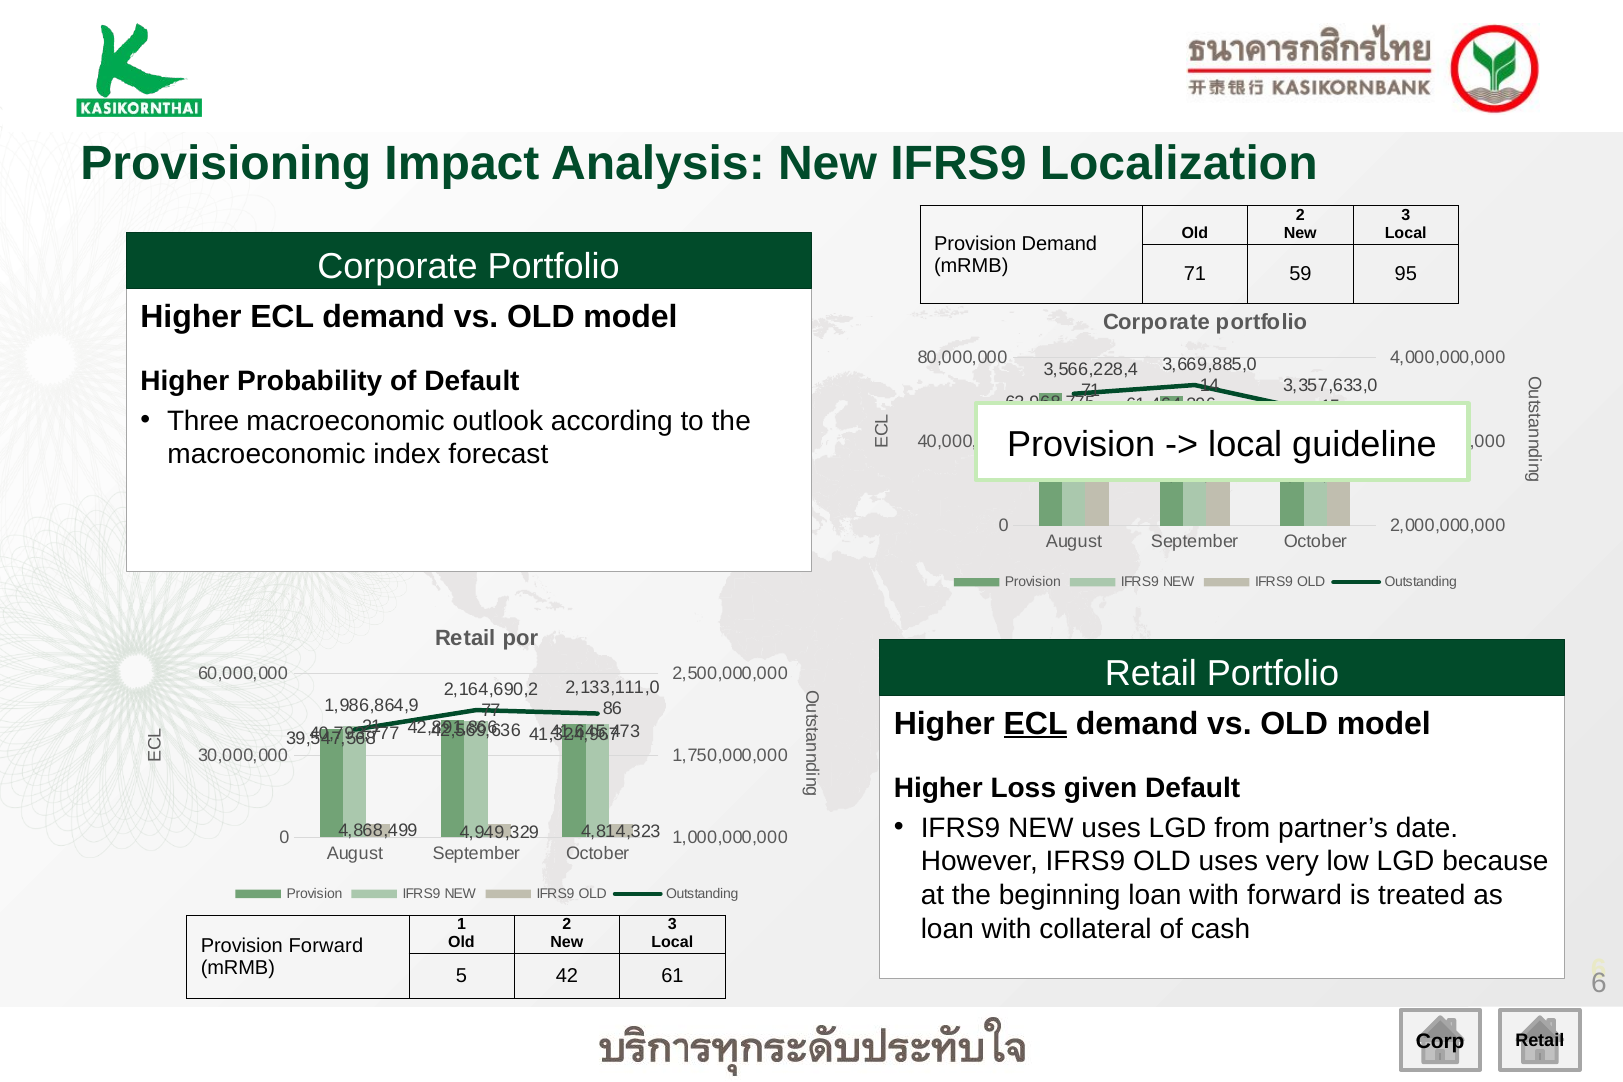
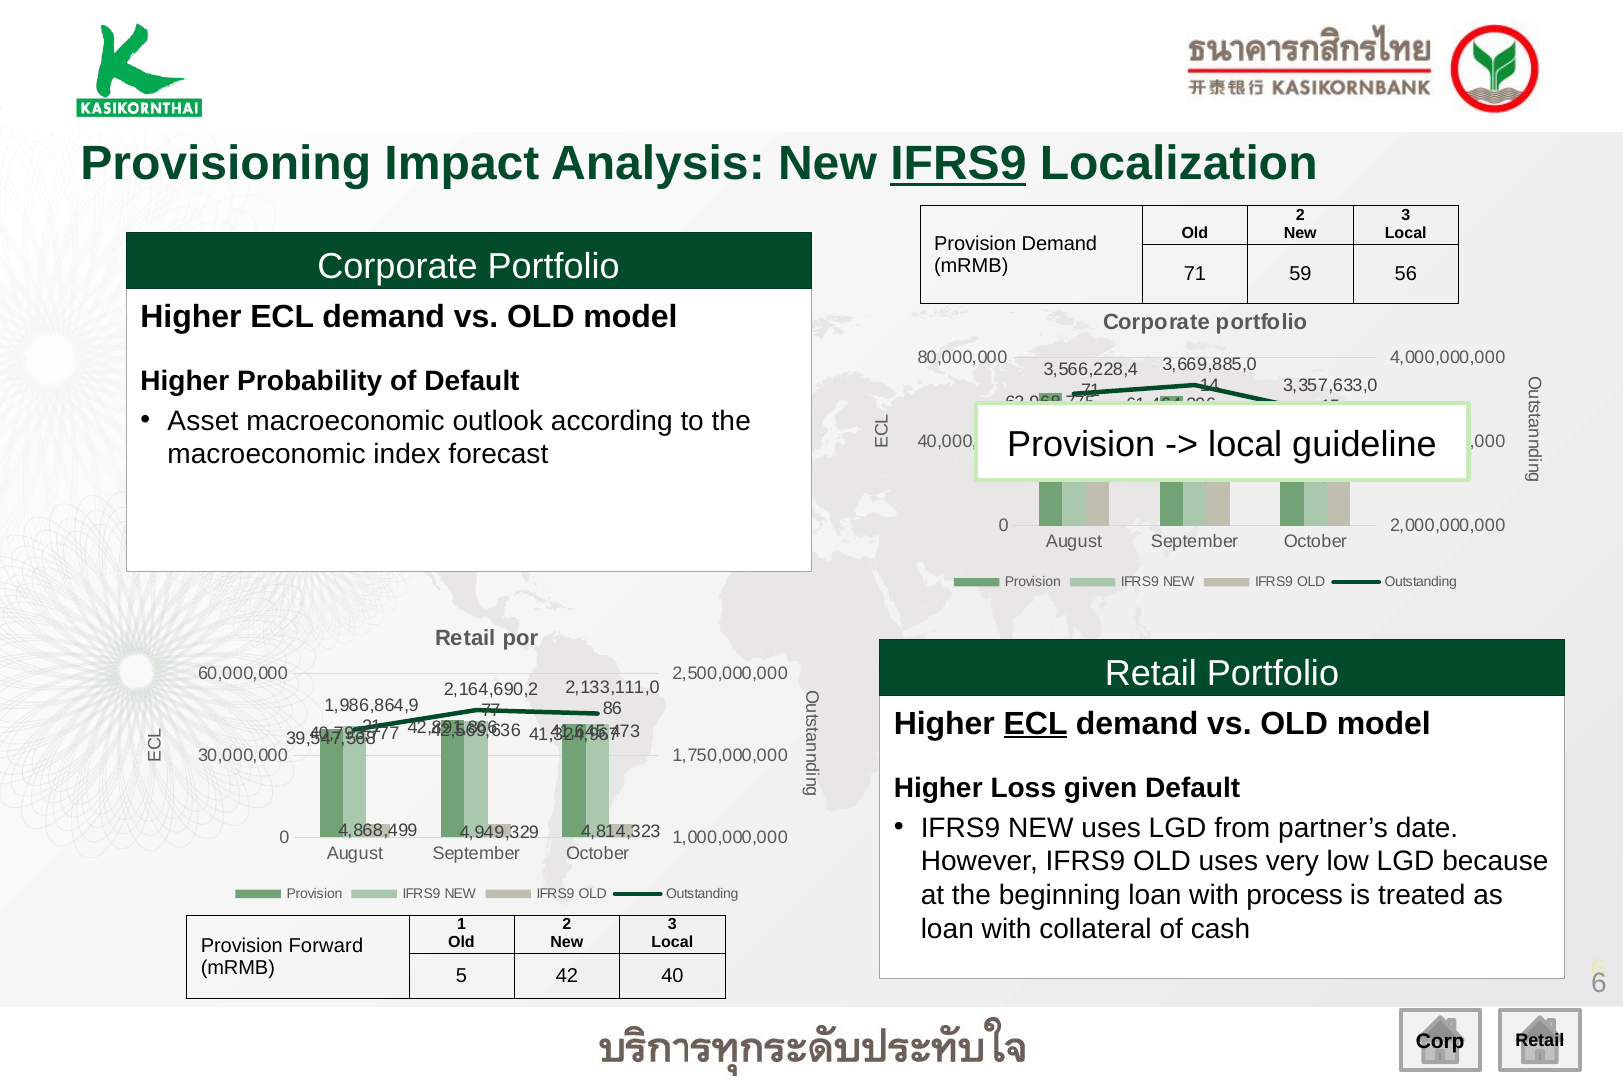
IFRS9 at (958, 164) underline: none -> present
95: 95 -> 56
Three: Three -> Asset
with forward: forward -> process
61: 61 -> 40
